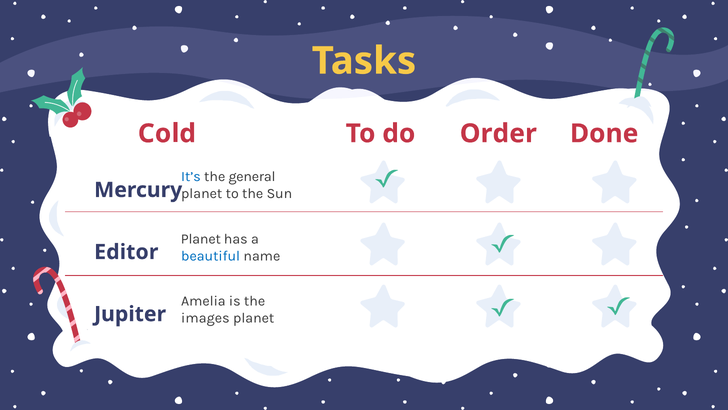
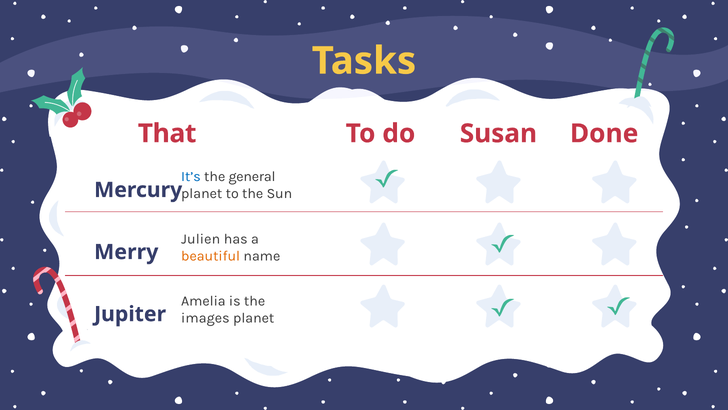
Cold: Cold -> That
Order: Order -> Susan
Planet at (201, 239): Planet -> Julien
Editor: Editor -> Merry
beautiful colour: blue -> orange
